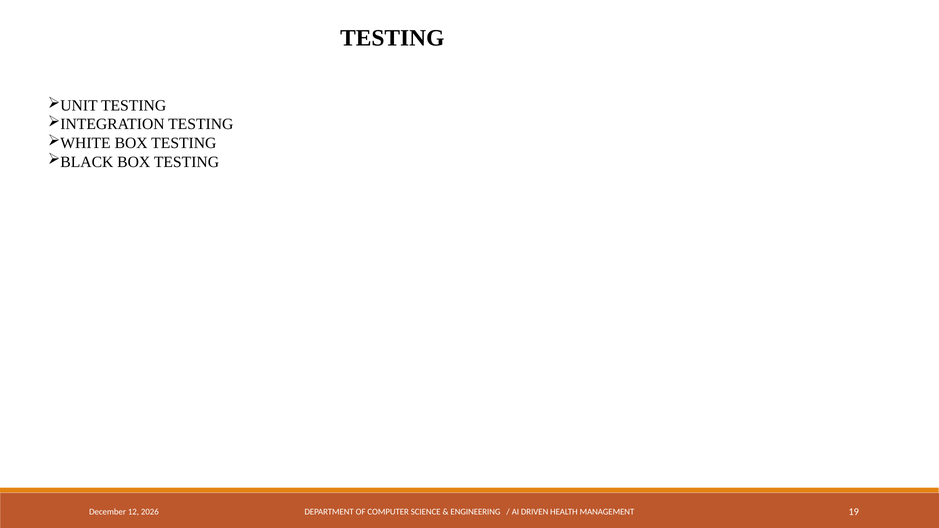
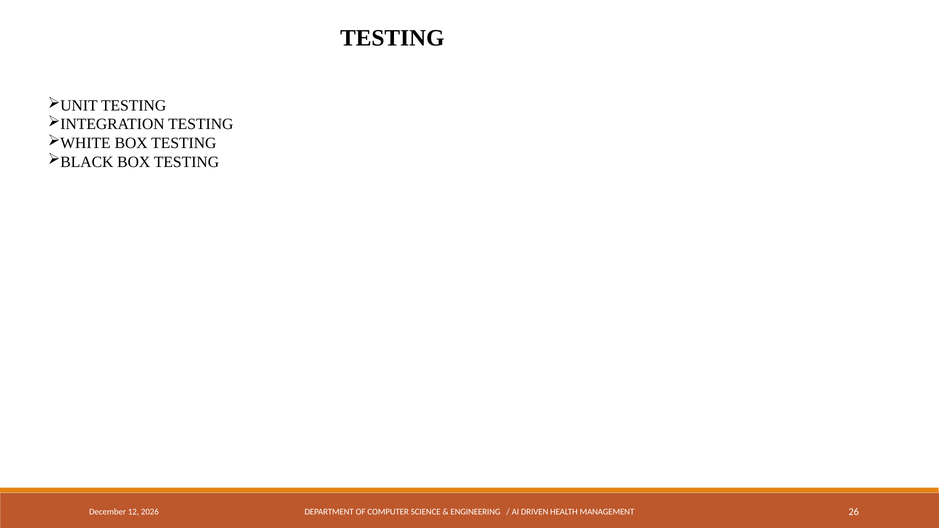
19: 19 -> 26
